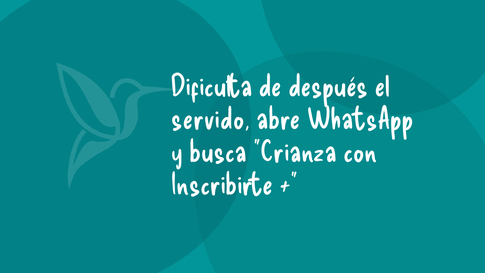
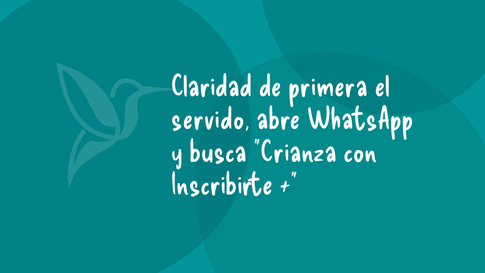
Dificulta: Dificulta -> Claridad
después: después -> primera
